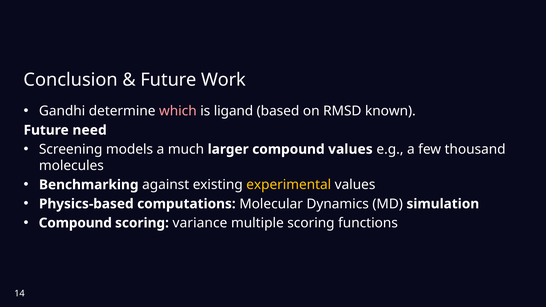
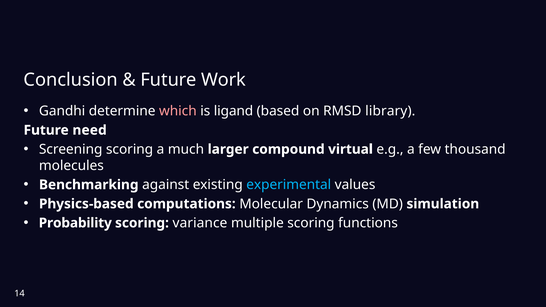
known: known -> library
Screening models: models -> scoring
compound values: values -> virtual
experimental colour: yellow -> light blue
Compound at (75, 223): Compound -> Probability
